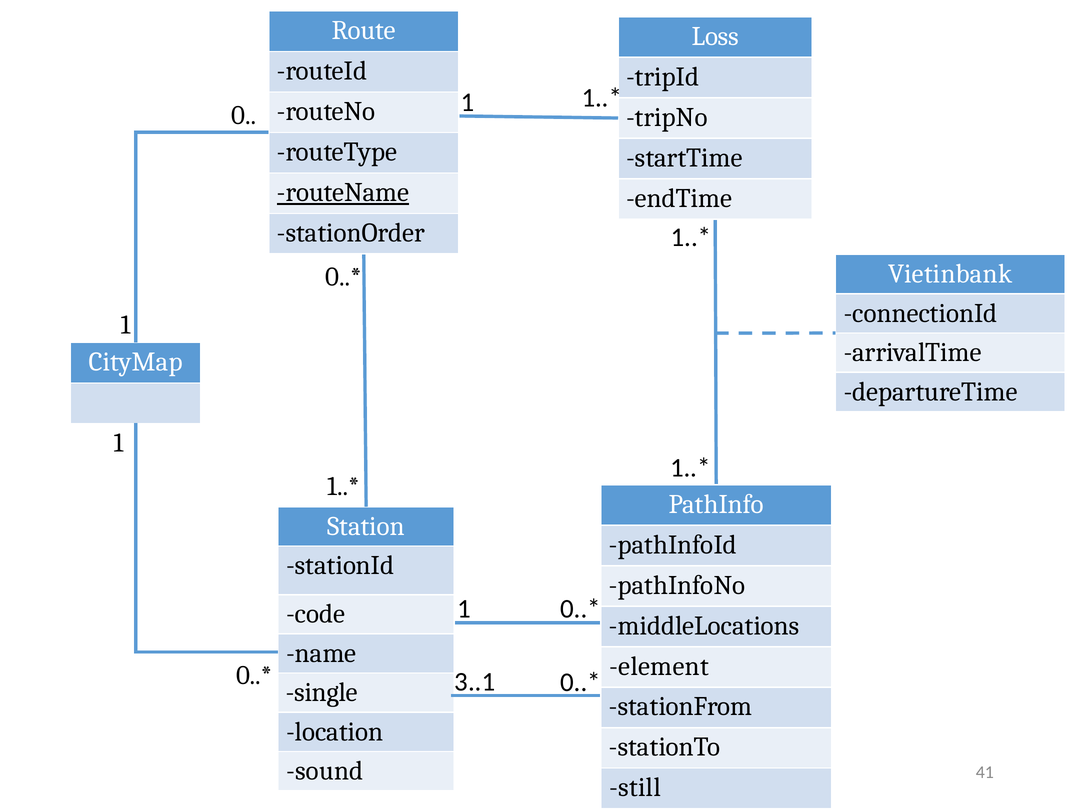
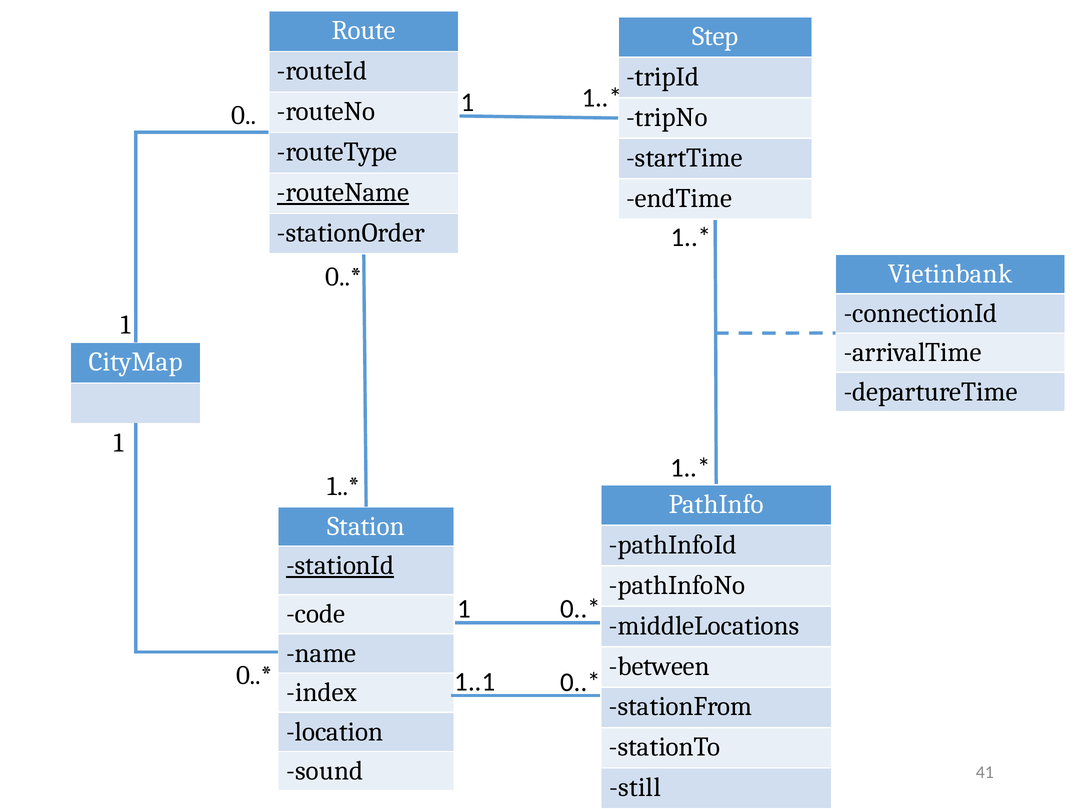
Loss: Loss -> Step
stationId underline: none -> present
element: element -> between
3..1: 3..1 -> 1..1
single: single -> index
